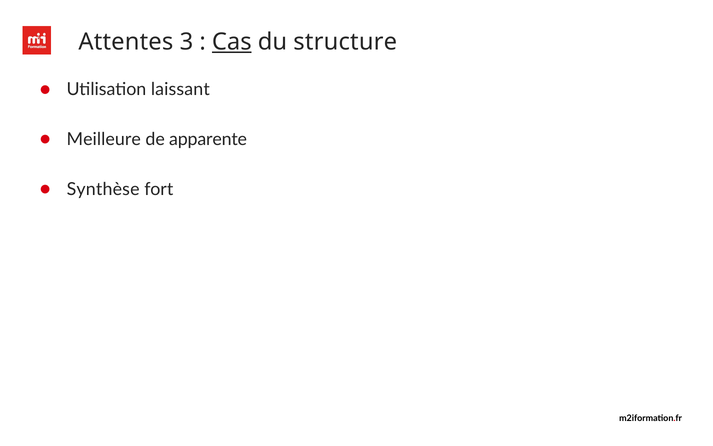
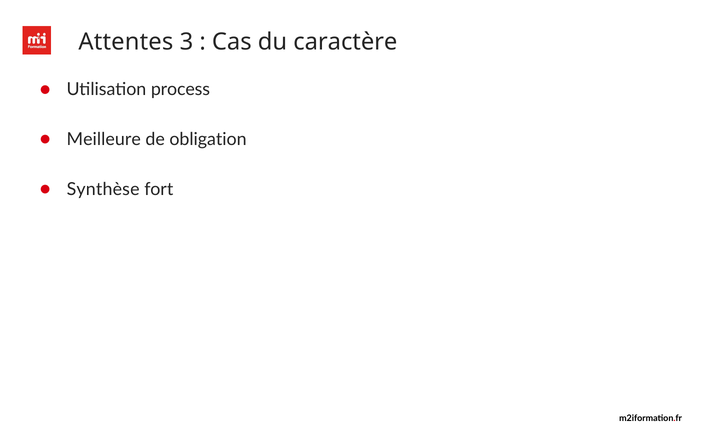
Cas underline: present -> none
structure: structure -> caractère
laissant: laissant -> process
apparente: apparente -> obligation
